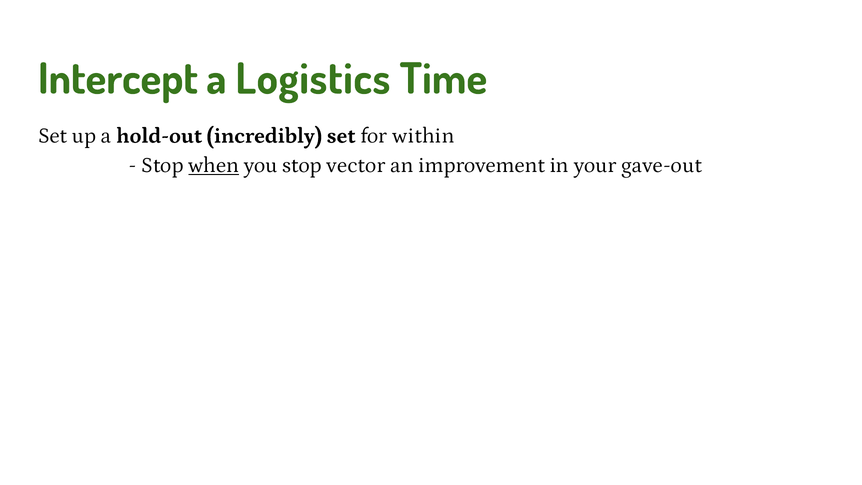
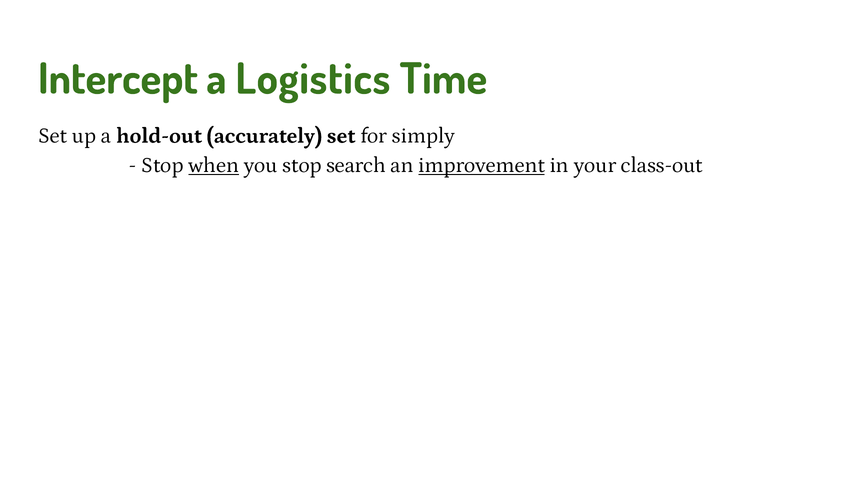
incredibly: incredibly -> accurately
within: within -> simply
vector: vector -> search
improvement underline: none -> present
gave-out: gave-out -> class-out
